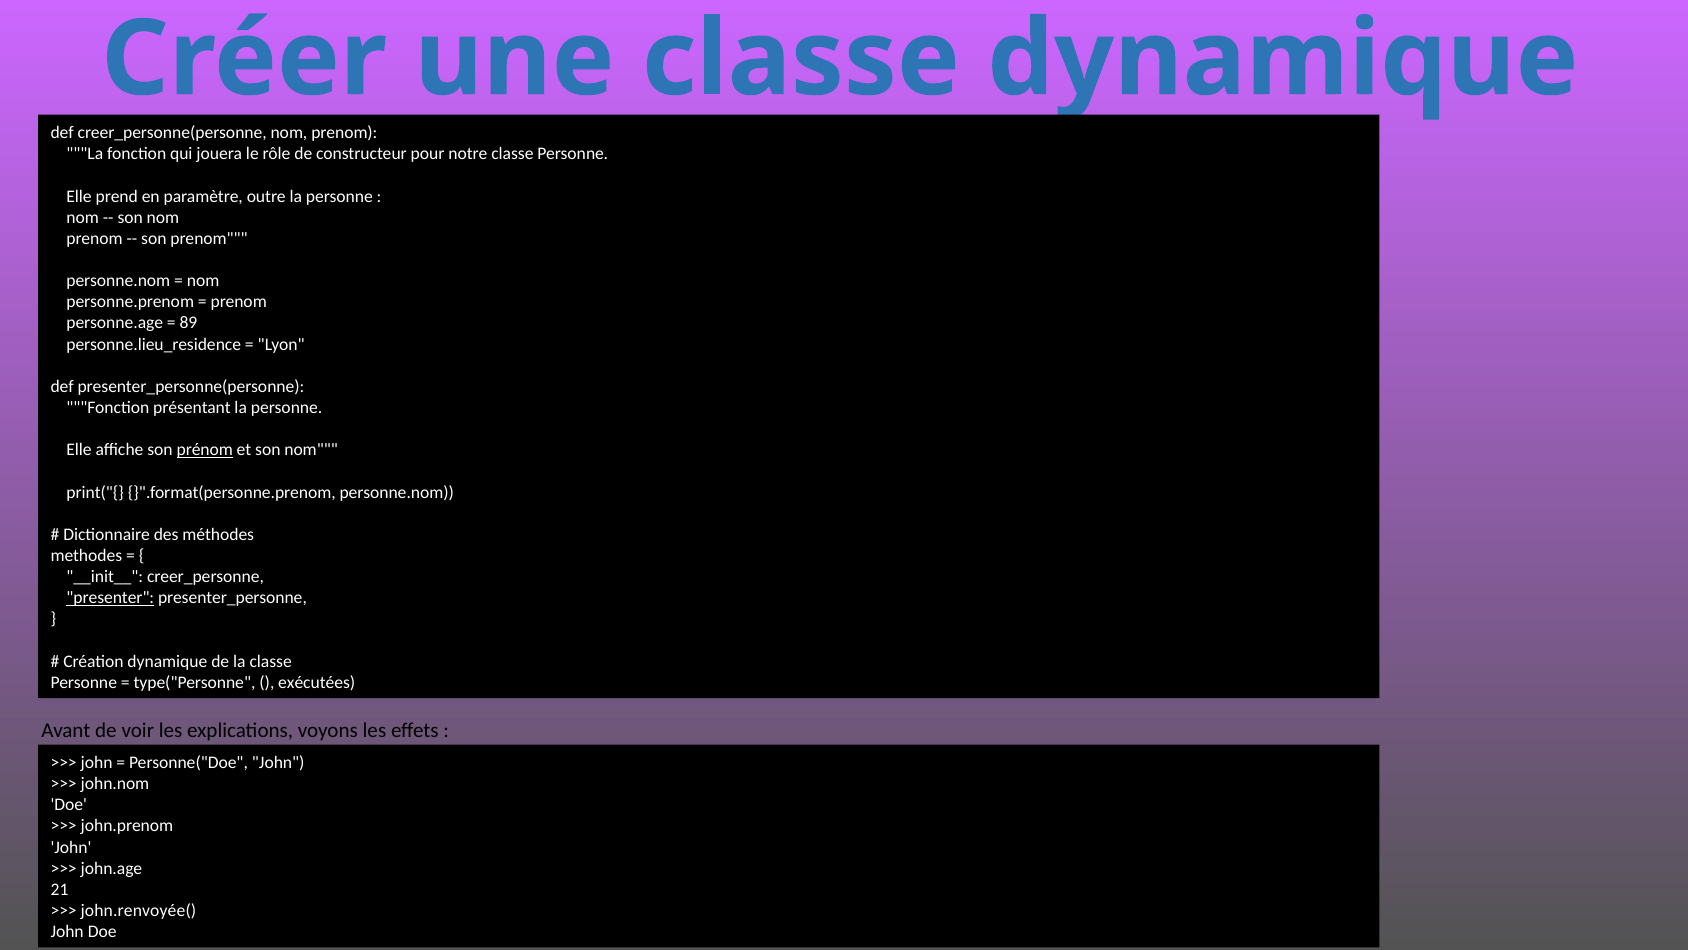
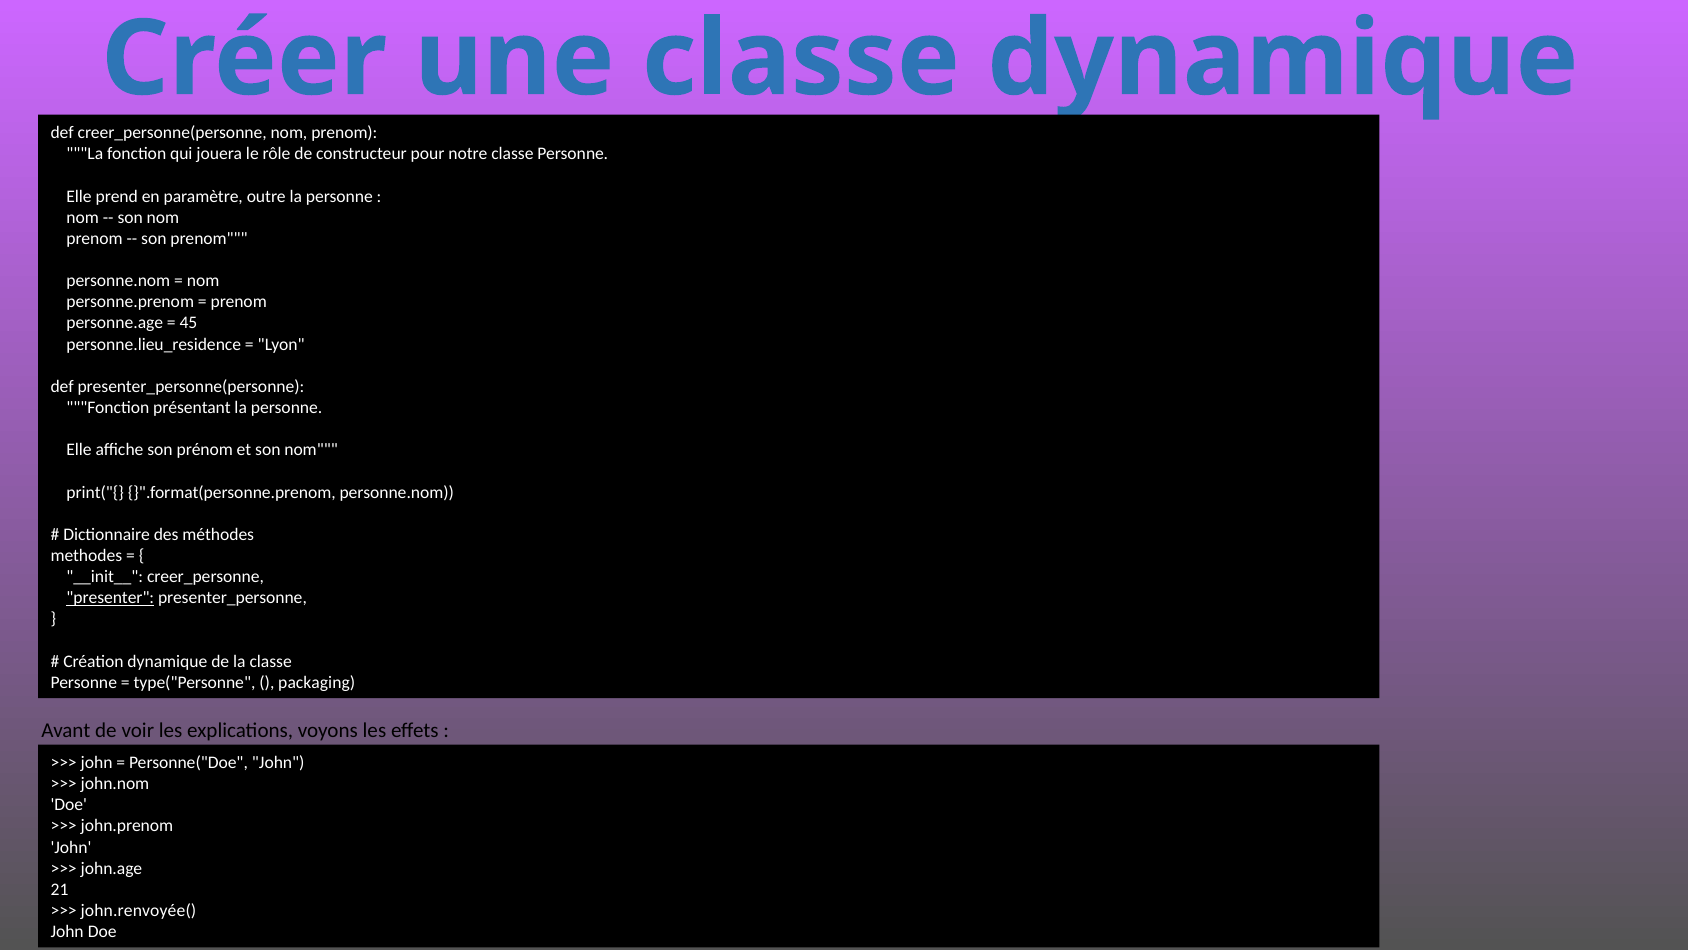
89: 89 -> 45
prénom underline: present -> none
exécutées: exécutées -> packaging
